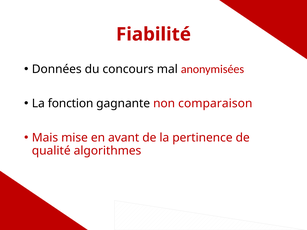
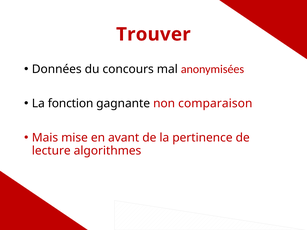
Fiabilité: Fiabilité -> Trouver
qualité: qualité -> lecture
